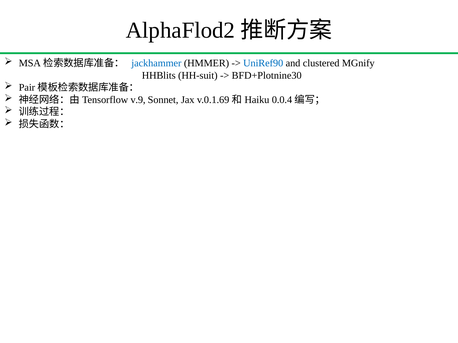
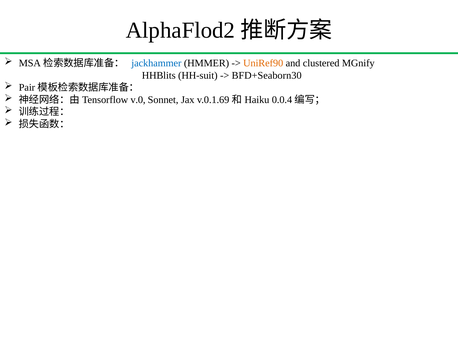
UniRef90 colour: blue -> orange
BFD+Plotnine30: BFD+Plotnine30 -> BFD+Seaborn30
v.9: v.9 -> v.0
